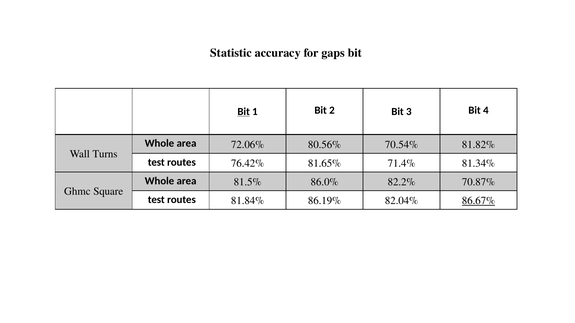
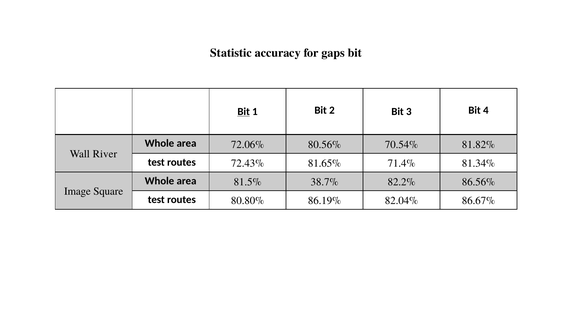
Turns: Turns -> River
76.42%: 76.42% -> 72.43%
86.0%: 86.0% -> 38.7%
70.87%: 70.87% -> 86.56%
Ghmc: Ghmc -> Image
81.84%: 81.84% -> 80.80%
86.67% underline: present -> none
